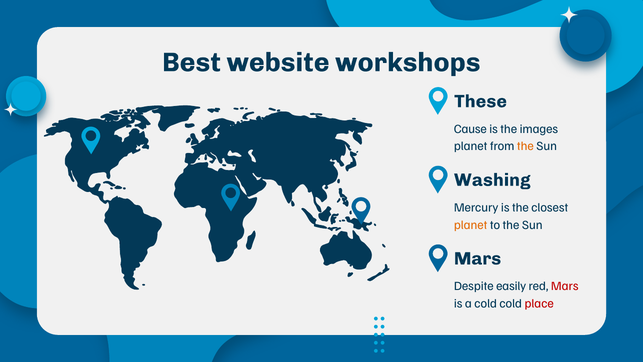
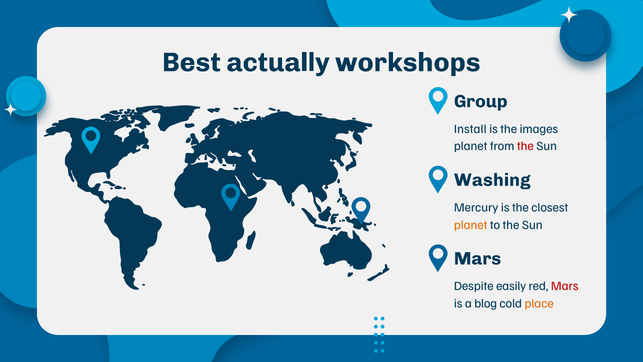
website: website -> actually
These: These -> Group
Cause: Cause -> Install
the at (525, 146) colour: orange -> red
a cold: cold -> blog
place colour: red -> orange
